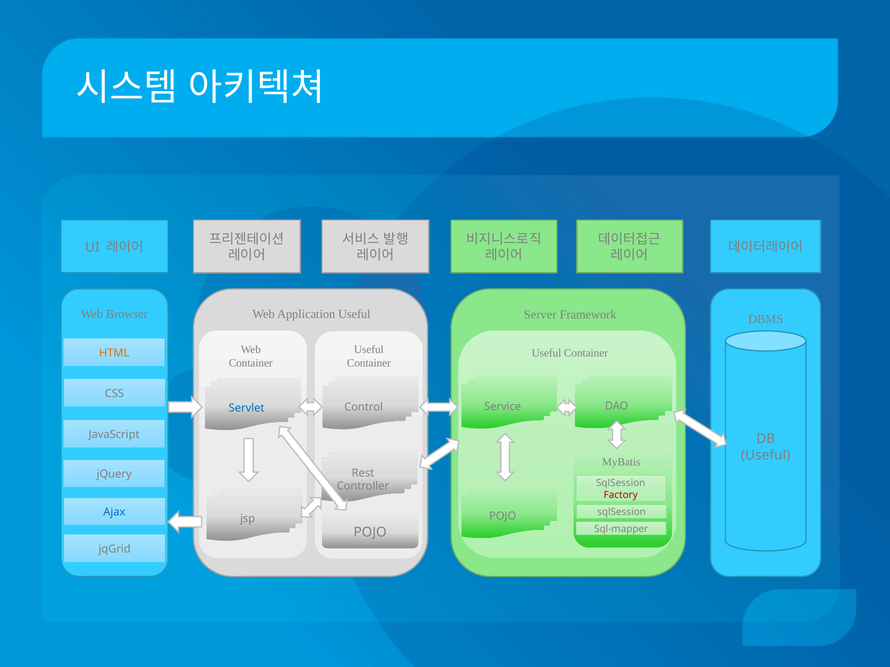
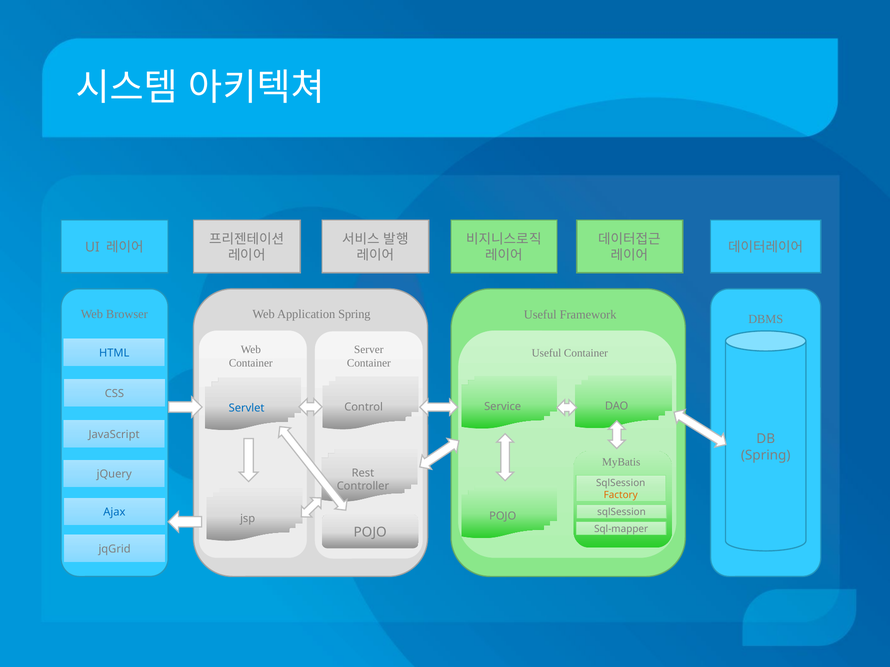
Application Useful: Useful -> Spring
Server at (540, 315): Server -> Useful
Useful at (369, 350): Useful -> Server
HTML colour: orange -> blue
Useful at (766, 455): Useful -> Spring
Factory colour: red -> orange
